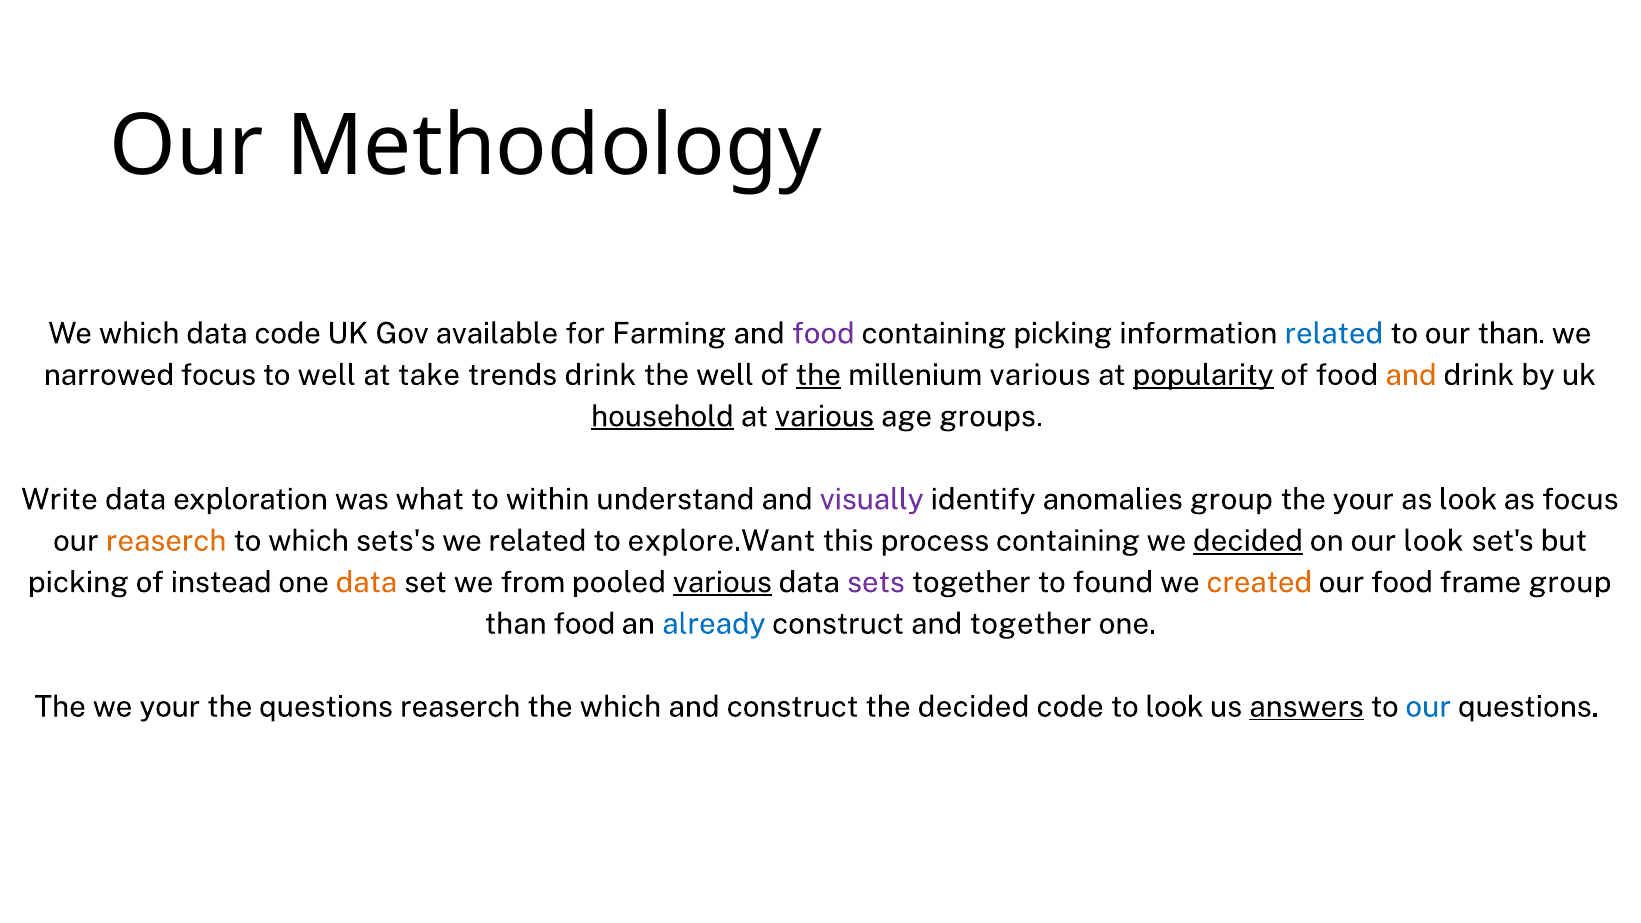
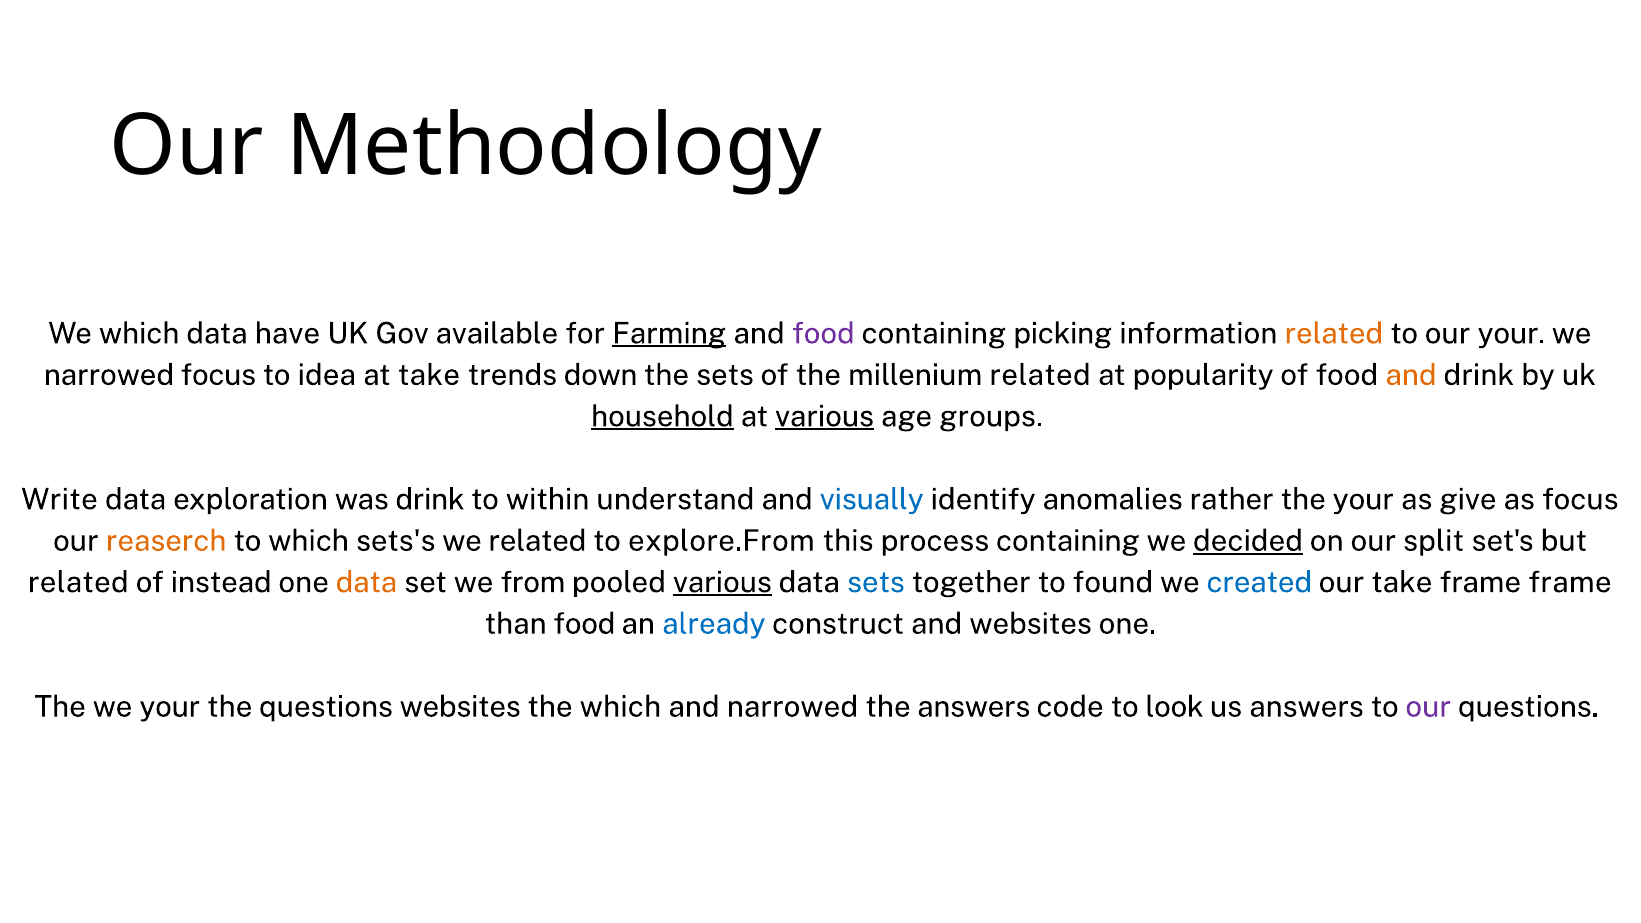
data code: code -> have
Farming underline: none -> present
related at (1334, 334) colour: blue -> orange
our than: than -> your
to well: well -> idea
trends drink: drink -> down
the well: well -> sets
the at (818, 375) underline: present -> none
millenium various: various -> related
popularity underline: present -> none
was what: what -> drink
visually colour: purple -> blue
anomalies group: group -> rather
as look: look -> give
explore.Want: explore.Want -> explore.From
our look: look -> split
picking at (78, 582): picking -> related
sets at (876, 582) colour: purple -> blue
created colour: orange -> blue
our food: food -> take
frame group: group -> frame
and together: together -> websites
questions reaserch: reaserch -> websites
and construct: construct -> narrowed
the decided: decided -> answers
answers at (1307, 707) underline: present -> none
our at (1428, 707) colour: blue -> purple
